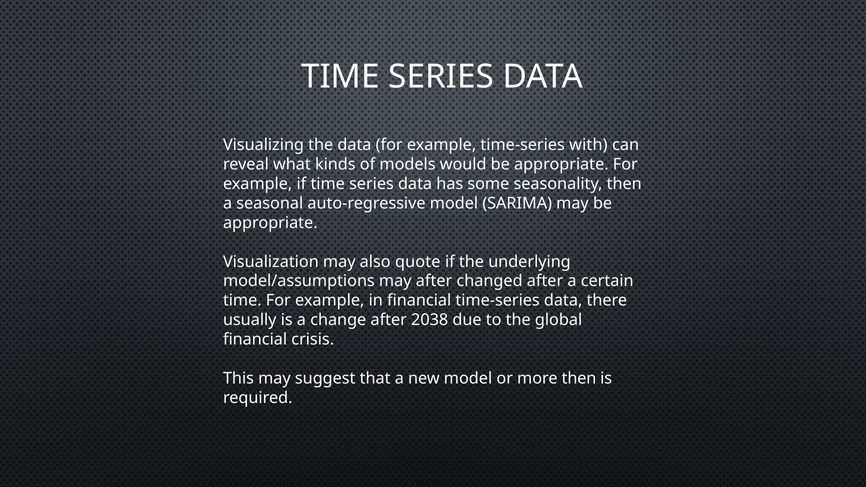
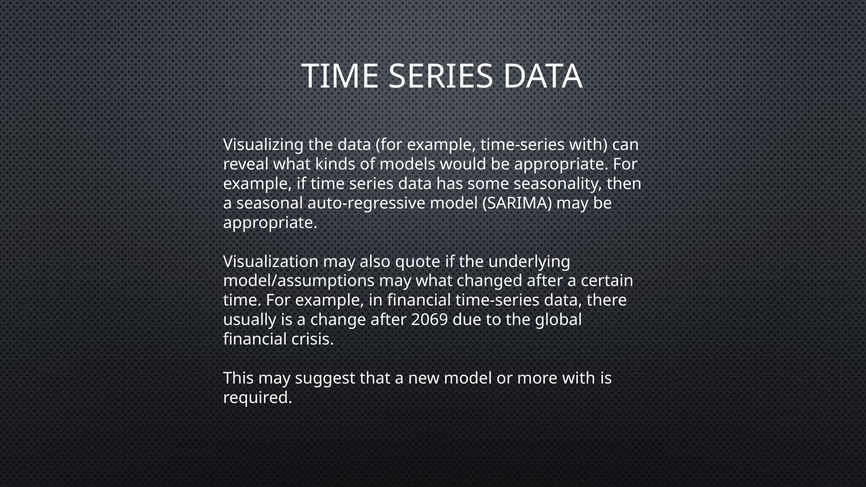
may after: after -> what
2038: 2038 -> 2069
more then: then -> with
